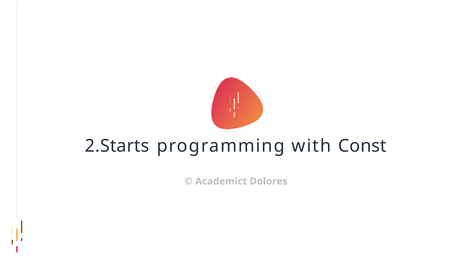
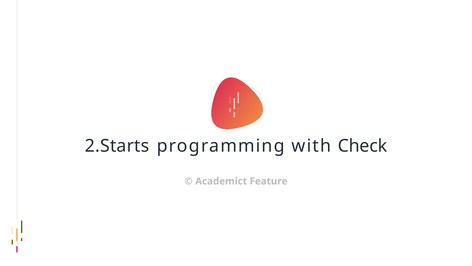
Const: Const -> Check
Dolores: Dolores -> Feature
